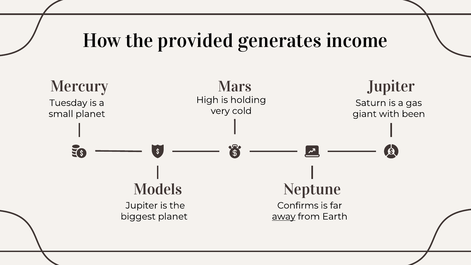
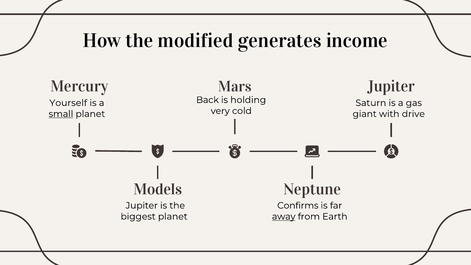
provided: provided -> modified
High: High -> Back
Tuesday: Tuesday -> Yourself
small underline: none -> present
been: been -> drive
